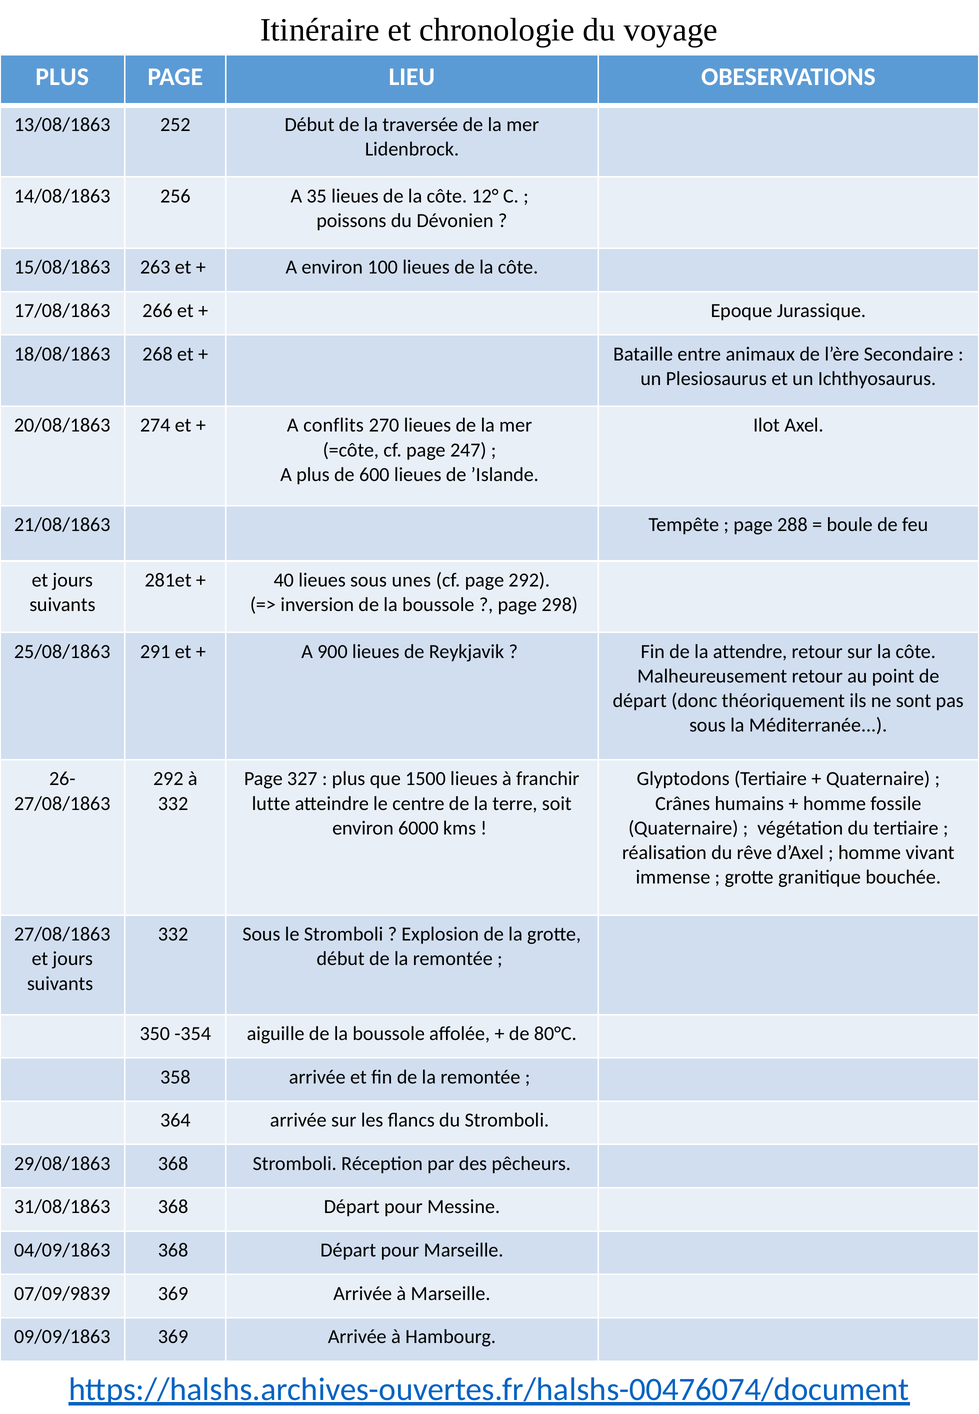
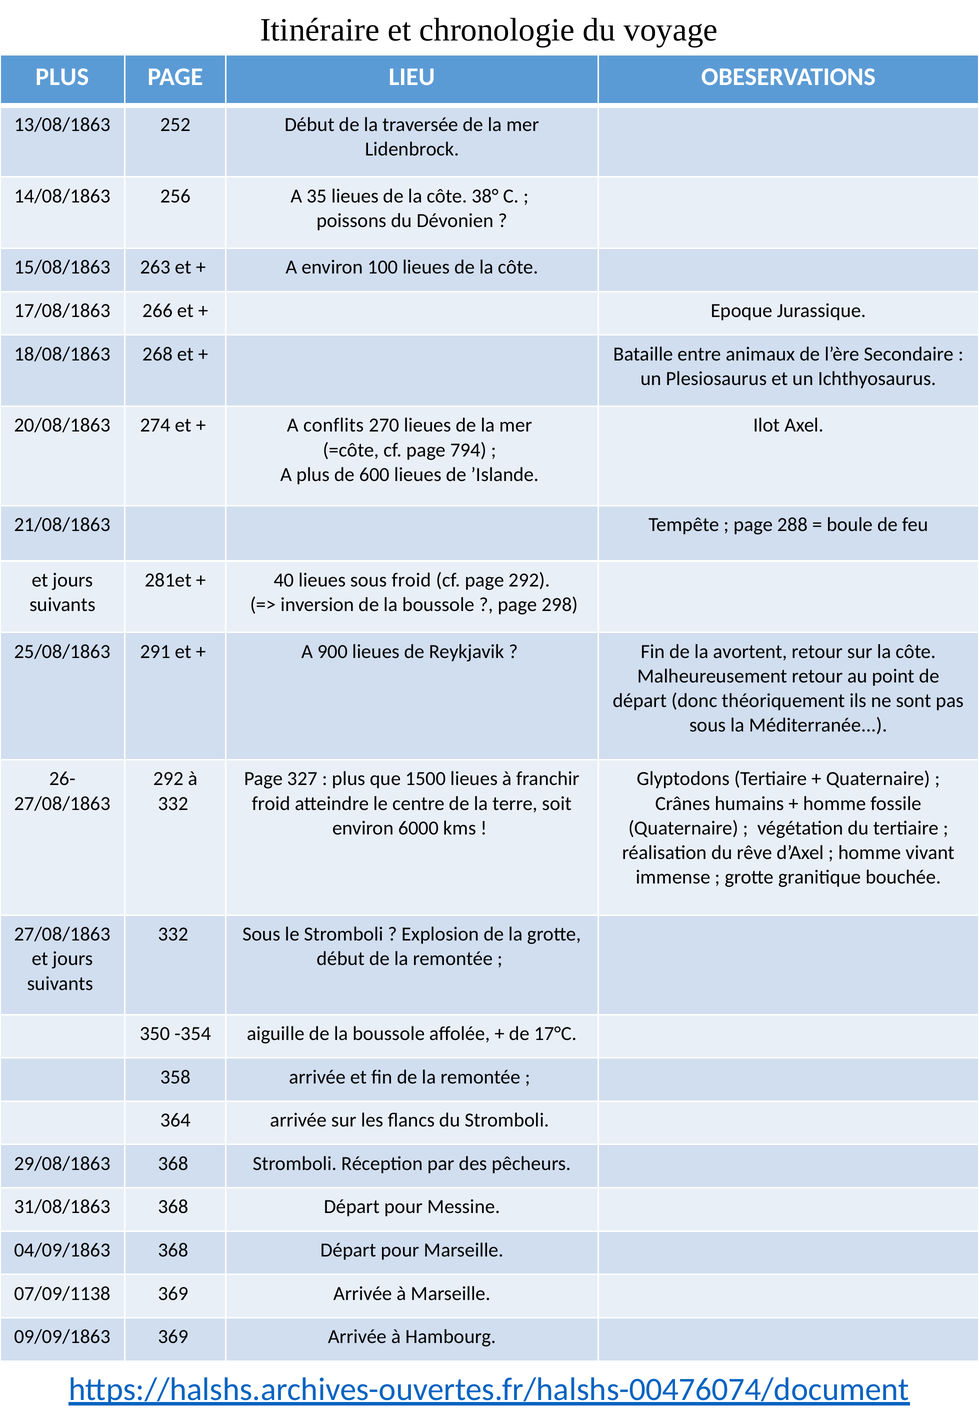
12°: 12° -> 38°
247: 247 -> 794
sous unes: unes -> froid
attendre: attendre -> avortent
lutte at (271, 803): lutte -> froid
80°C: 80°C -> 17°C
07/09/9839: 07/09/9839 -> 07/09/1138
